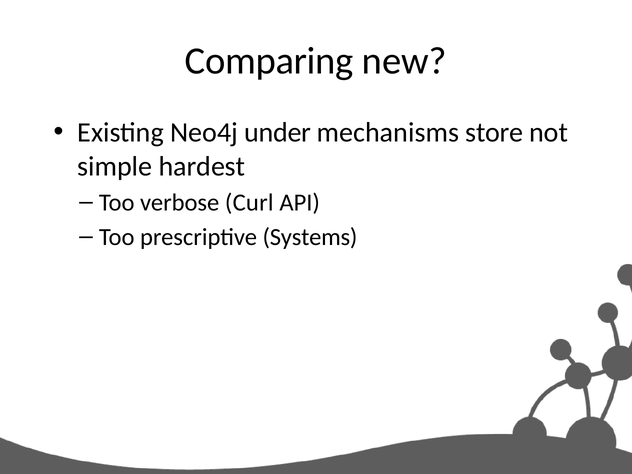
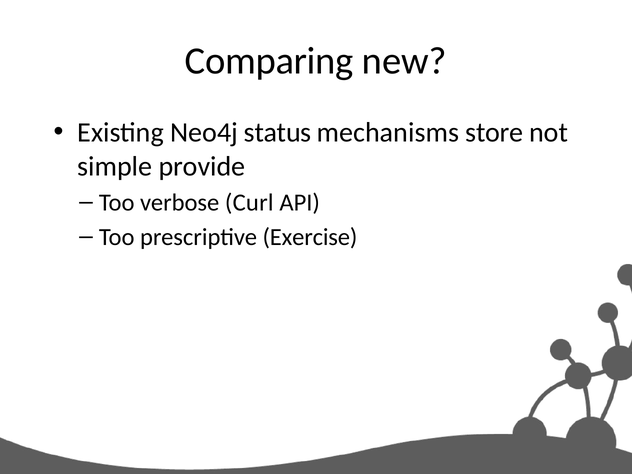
under: under -> status
hardest: hardest -> provide
Systems: Systems -> Exercise
